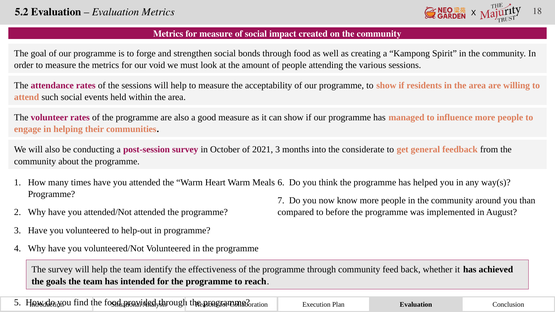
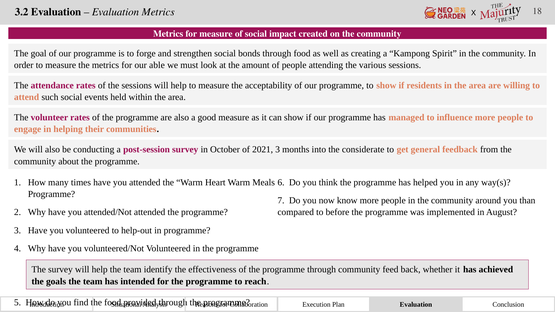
5.2: 5.2 -> 3.2
void: void -> able
